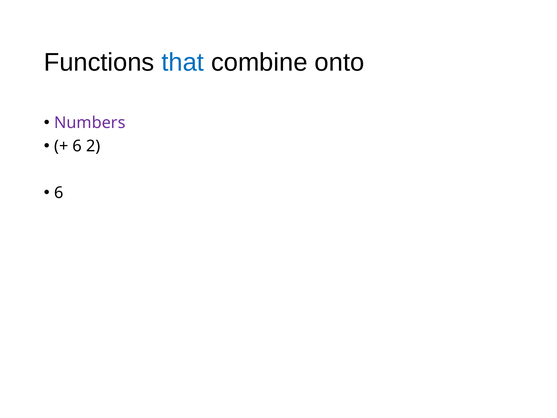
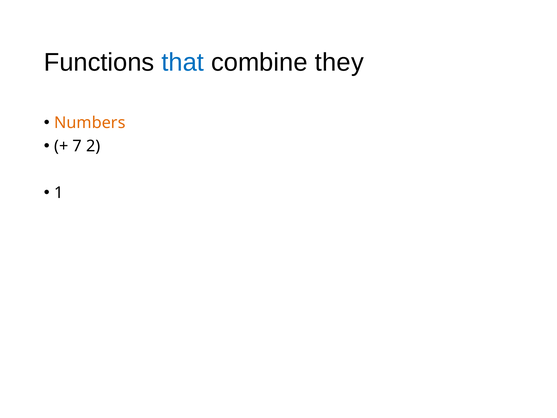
onto: onto -> they
Numbers colour: purple -> orange
6 at (77, 146): 6 -> 7
6 at (59, 193): 6 -> 1
